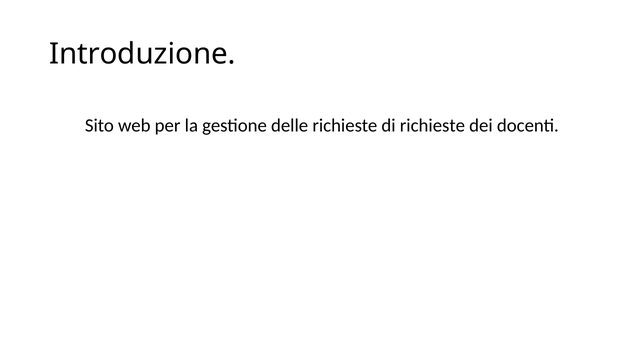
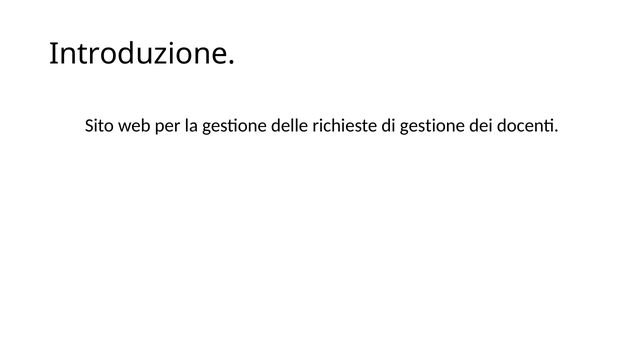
di richieste: richieste -> gestione
